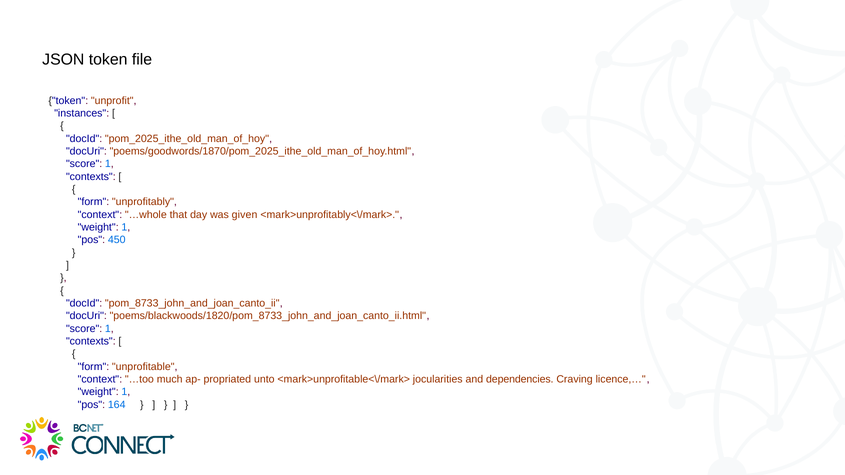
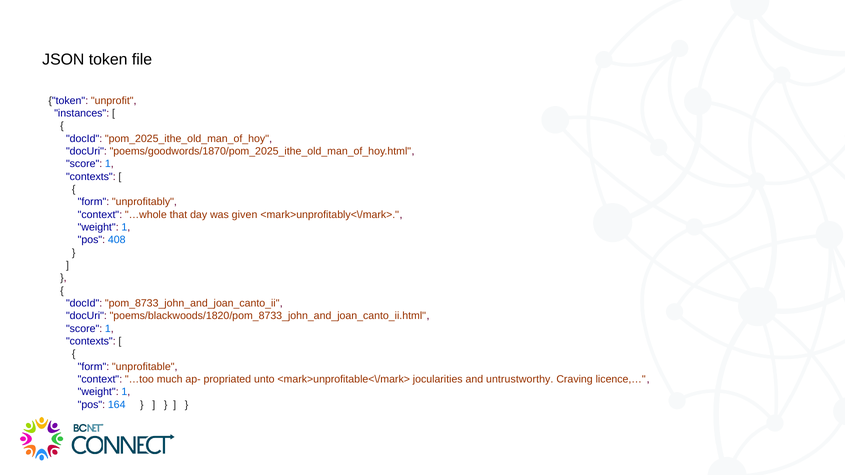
450: 450 -> 408
dependencies: dependencies -> untrustworthy
